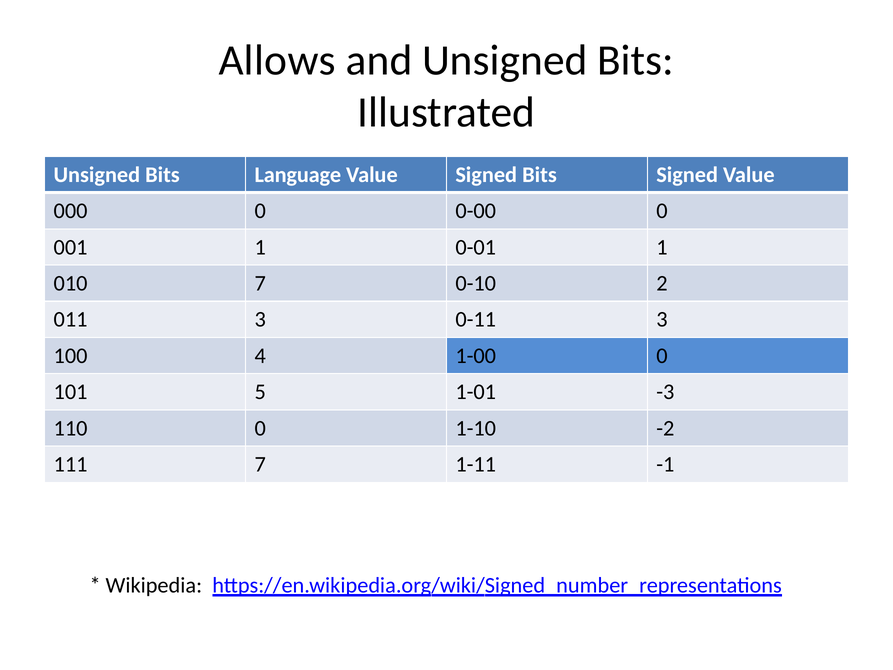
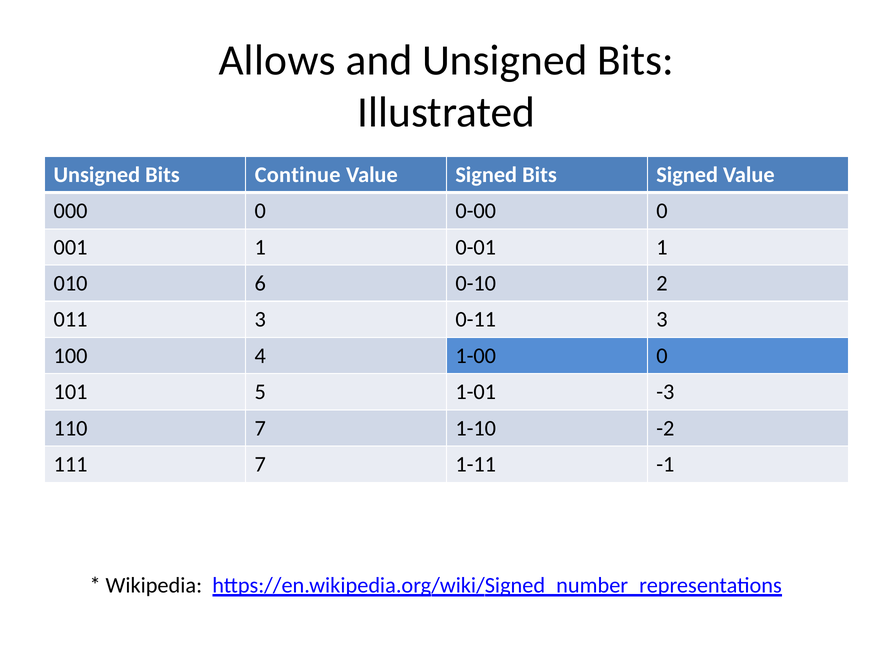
Language: Language -> Continue
010 7: 7 -> 6
110 0: 0 -> 7
